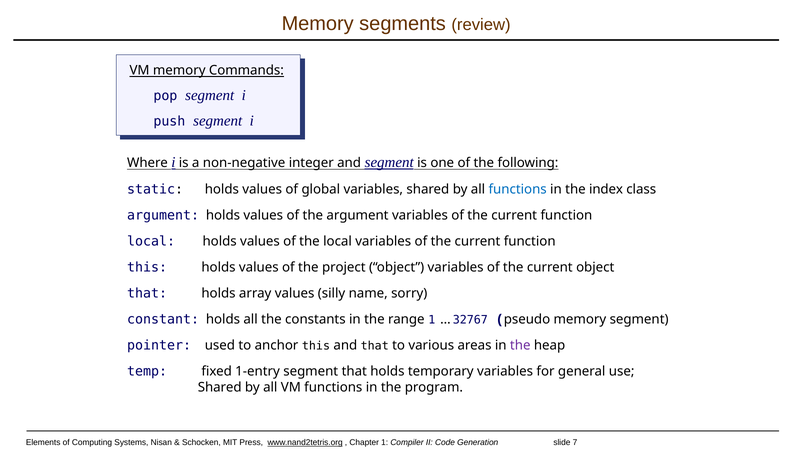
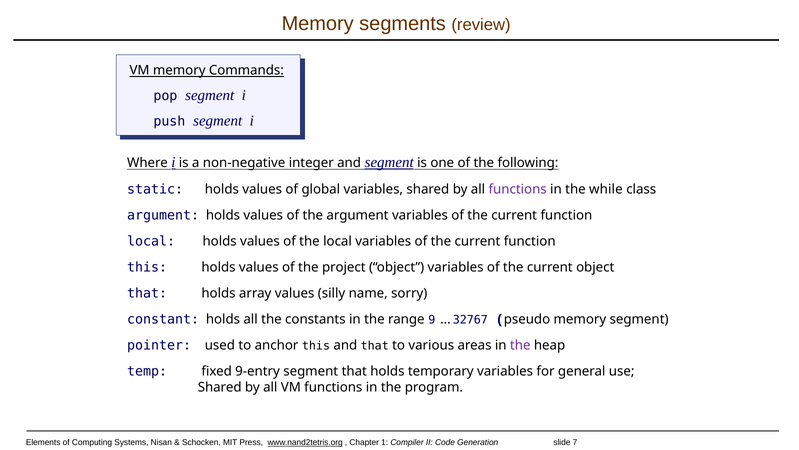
functions at (518, 189) colour: blue -> purple
index: index -> while
range 1: 1 -> 9
1-entry: 1-entry -> 9-entry
